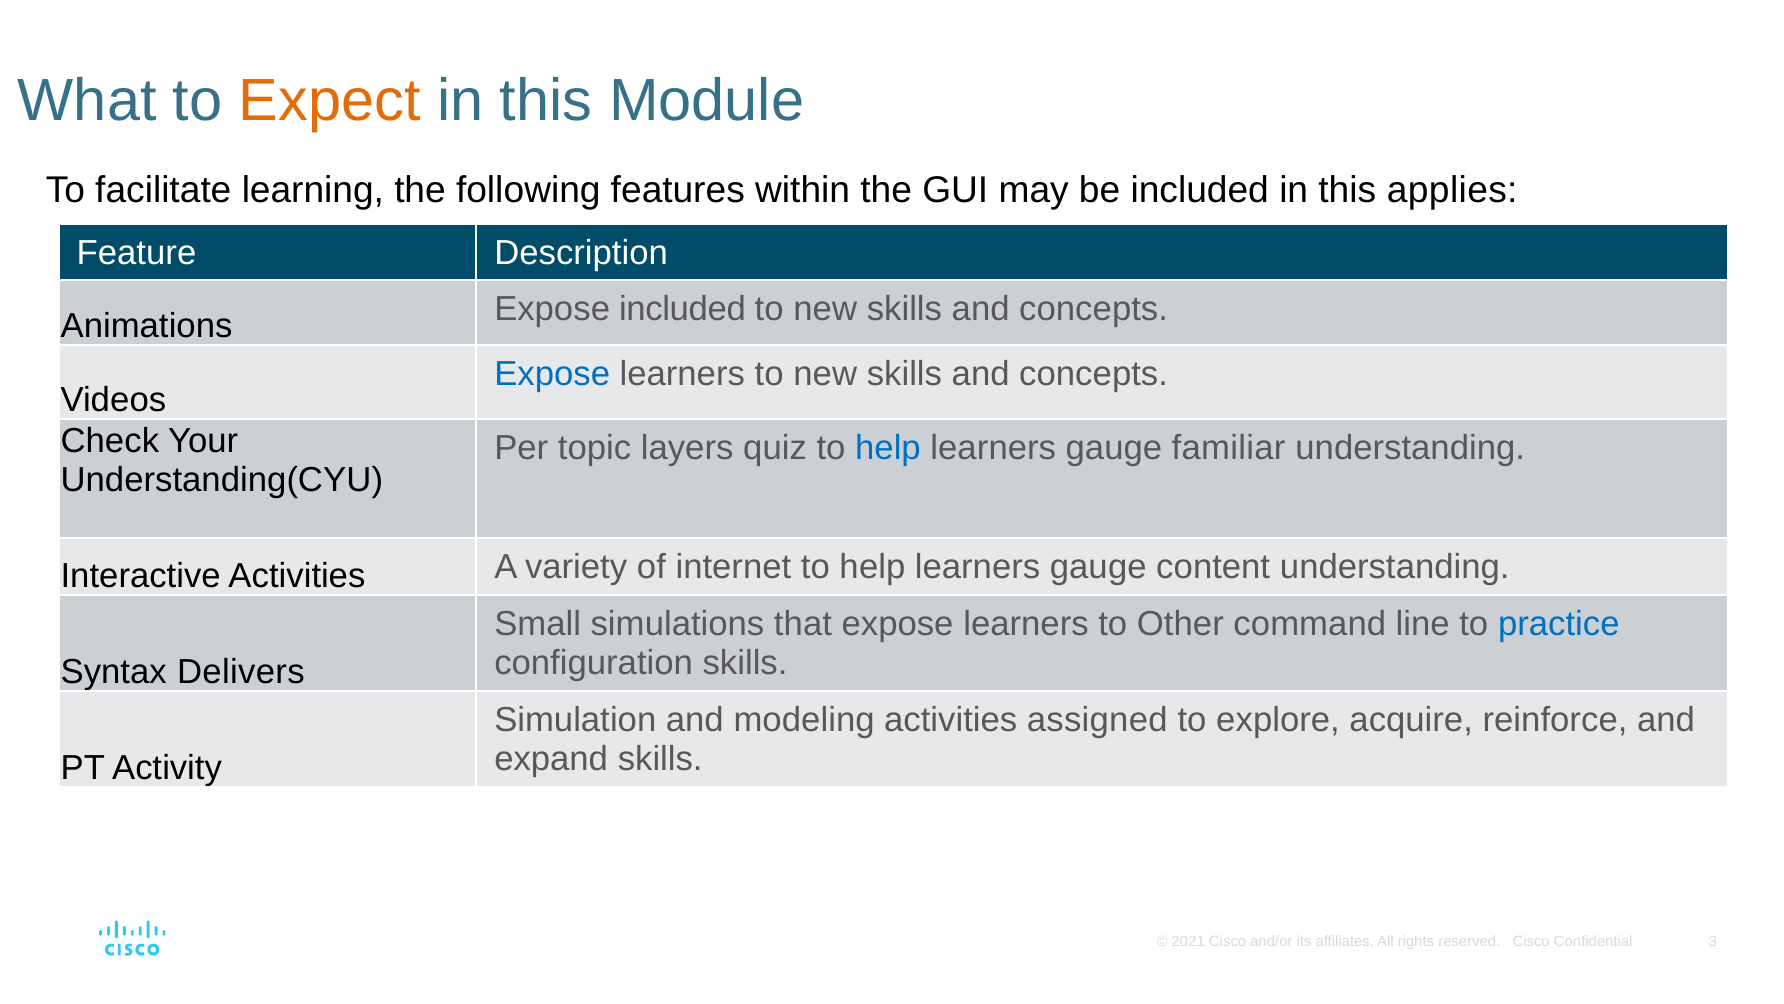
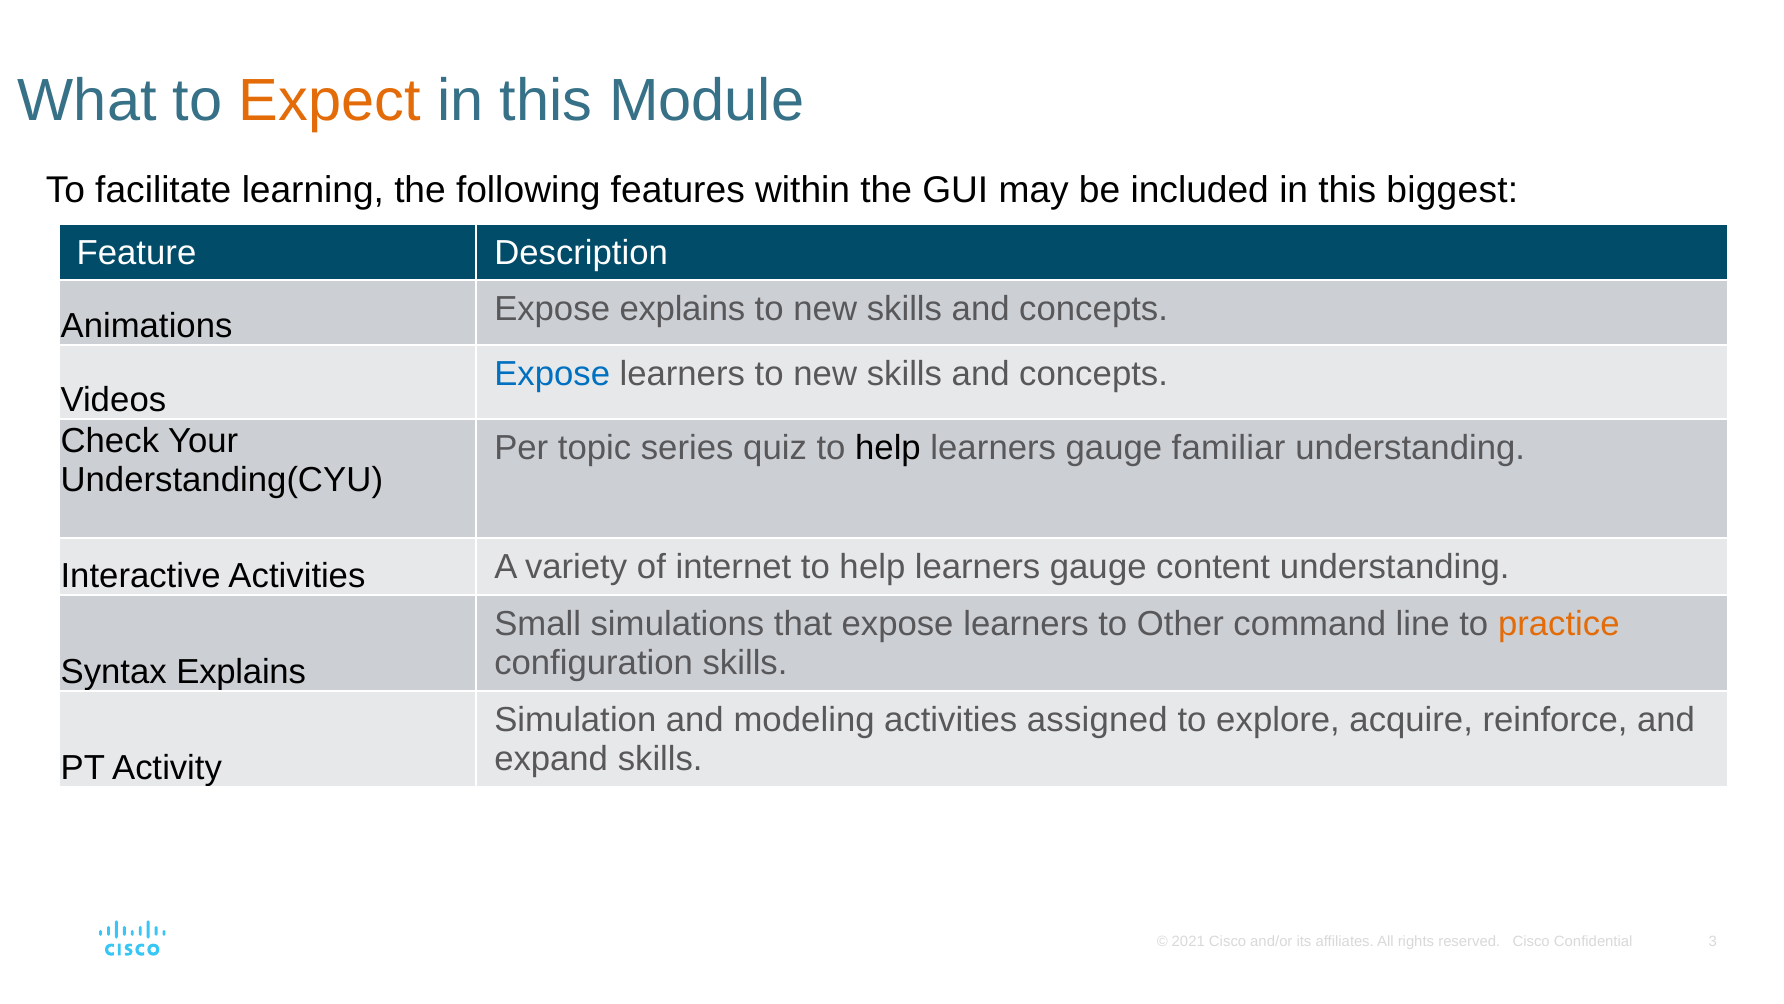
applies: applies -> biggest
Expose included: included -> explains
layers: layers -> series
help at (888, 448) colour: blue -> black
practice colour: blue -> orange
Syntax Delivers: Delivers -> Explains
